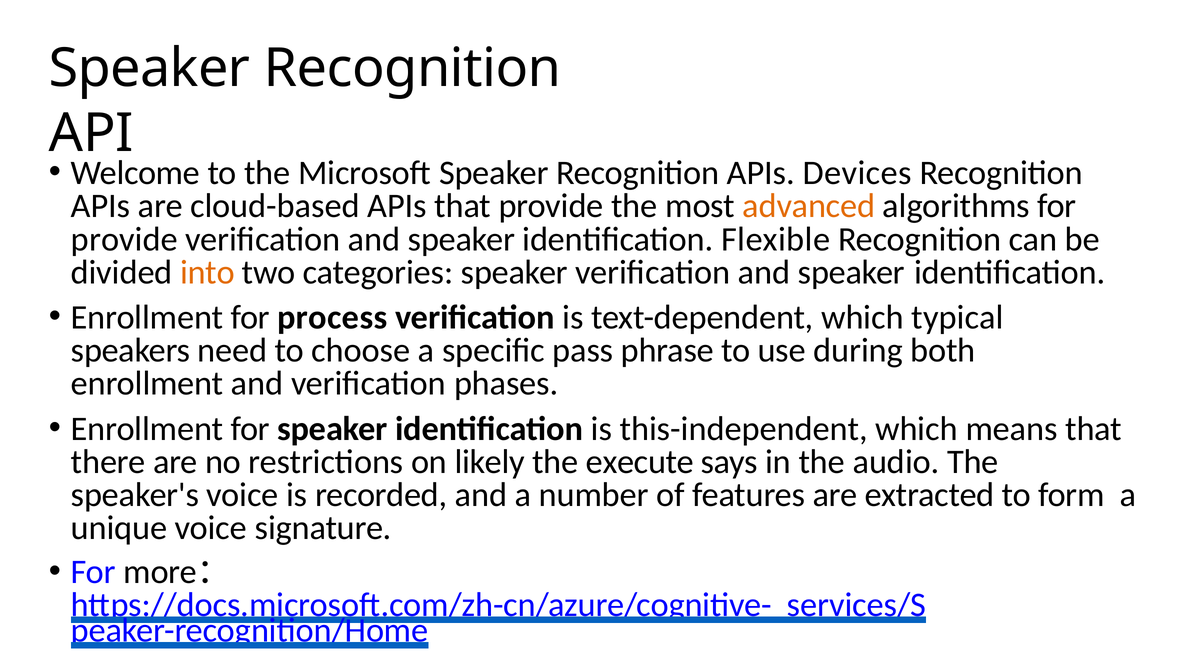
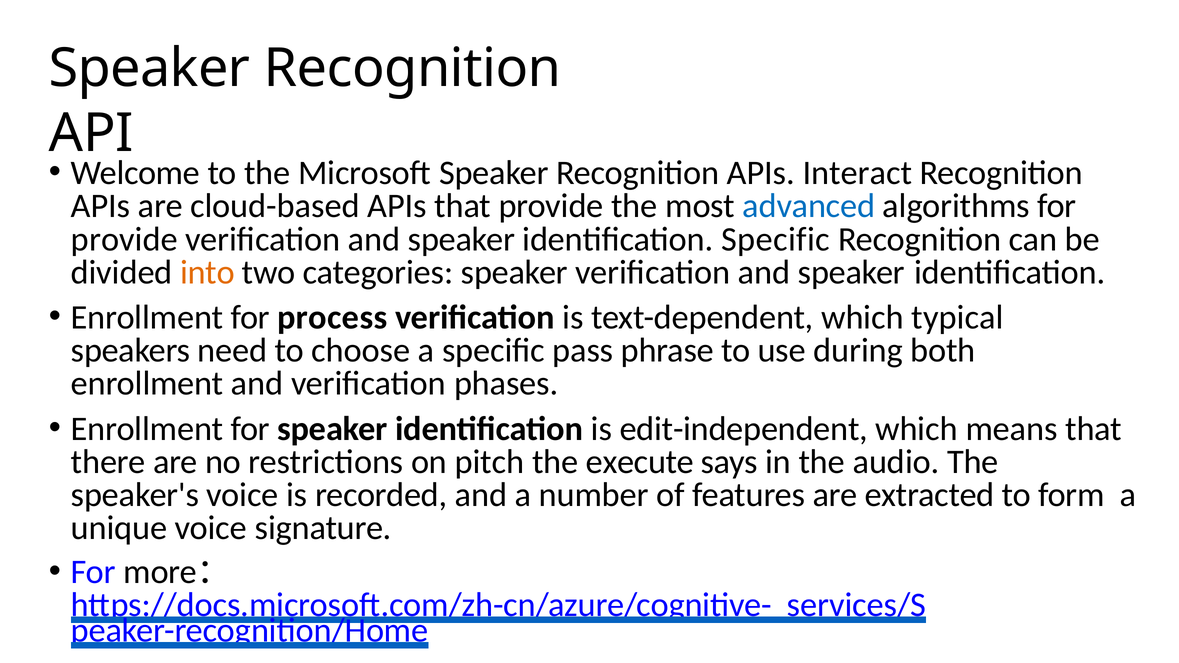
Devices: Devices -> Interact
advanced colour: orange -> blue
identification Flexible: Flexible -> Specific
this-independent: this-independent -> edit-independent
likely: likely -> pitch
